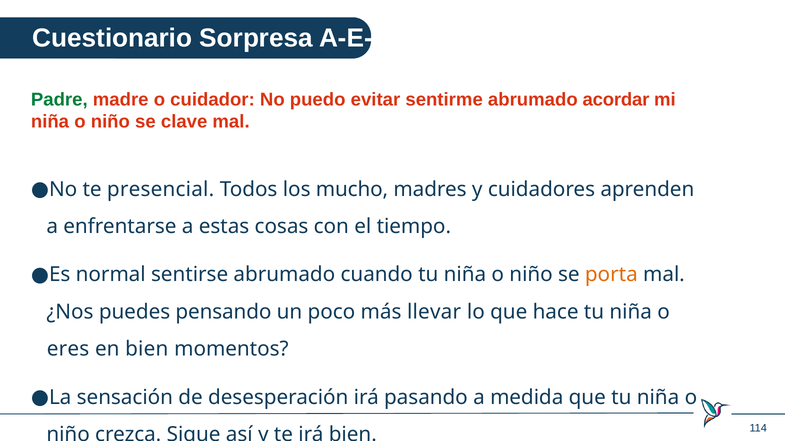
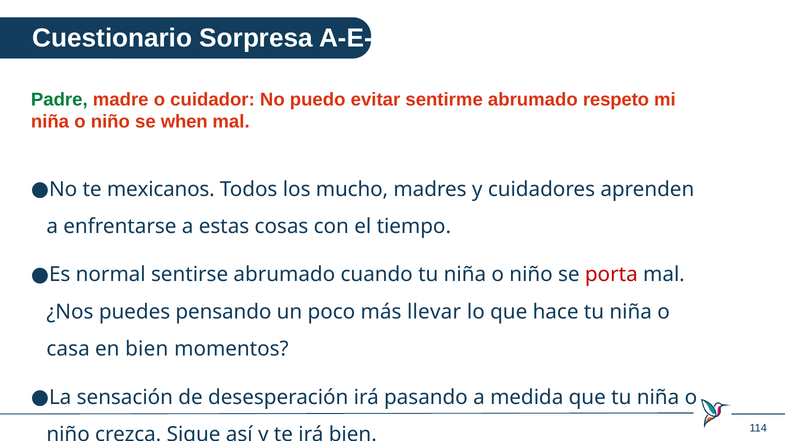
acordar: acordar -> respeto
clave: clave -> when
presencial: presencial -> mexicanos
porta colour: orange -> red
eres: eres -> casa
